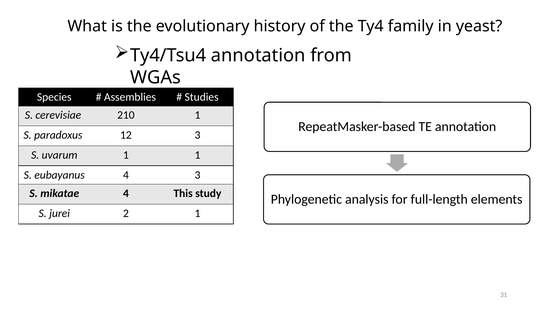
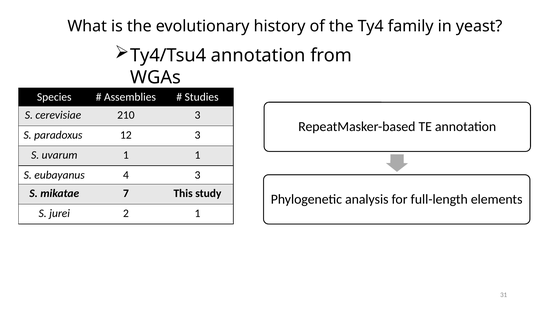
210 1: 1 -> 3
mikatae 4: 4 -> 7
